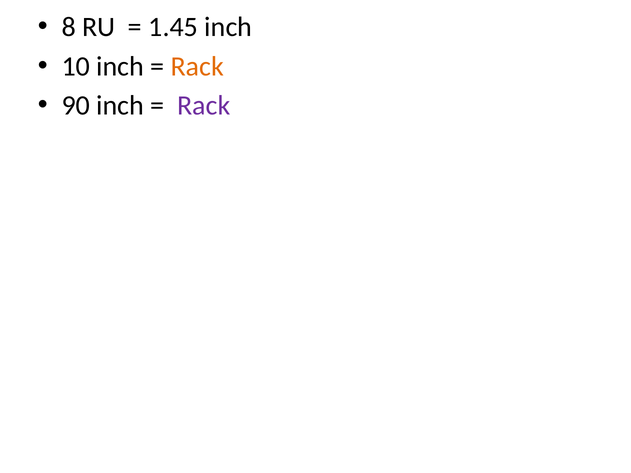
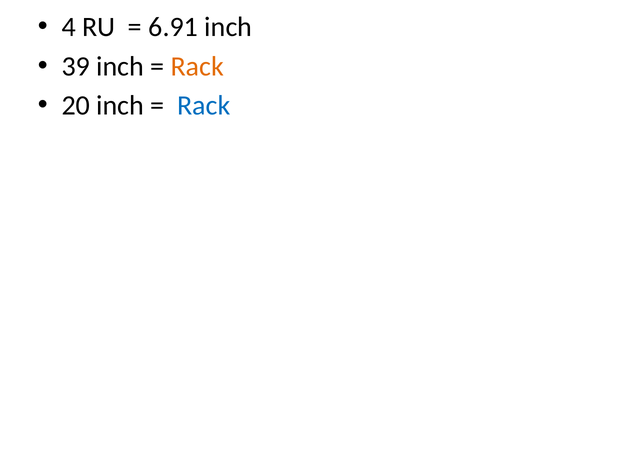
8: 8 -> 4
1.45: 1.45 -> 6.91
10: 10 -> 39
90: 90 -> 20
Rack at (204, 106) colour: purple -> blue
